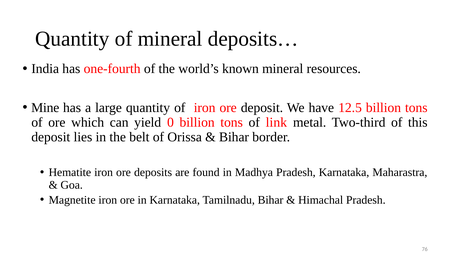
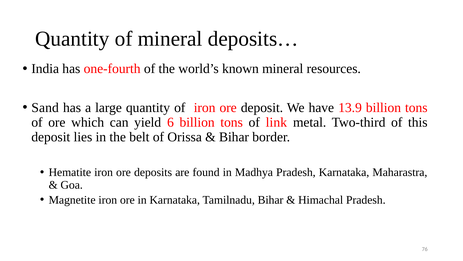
Mine: Mine -> Sand
12.5: 12.5 -> 13.9
0: 0 -> 6
